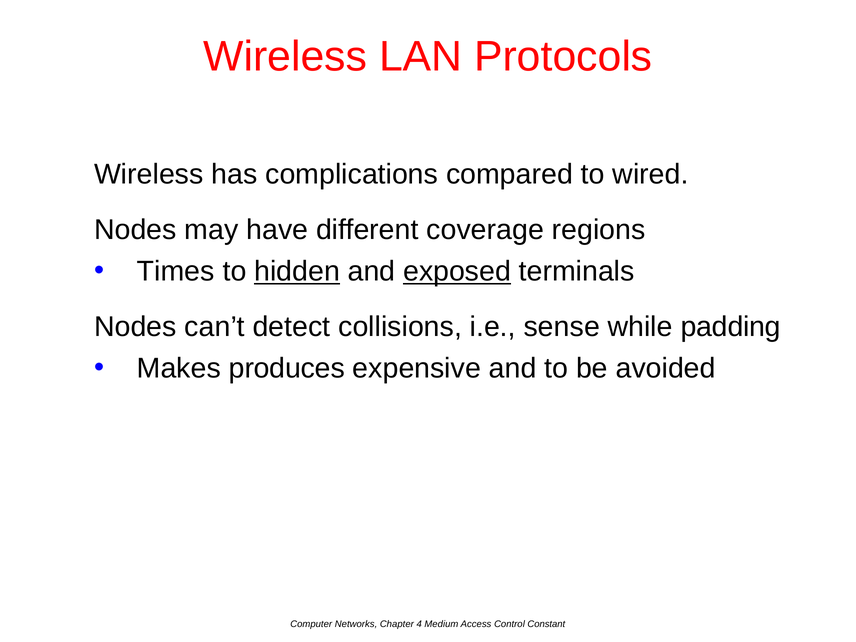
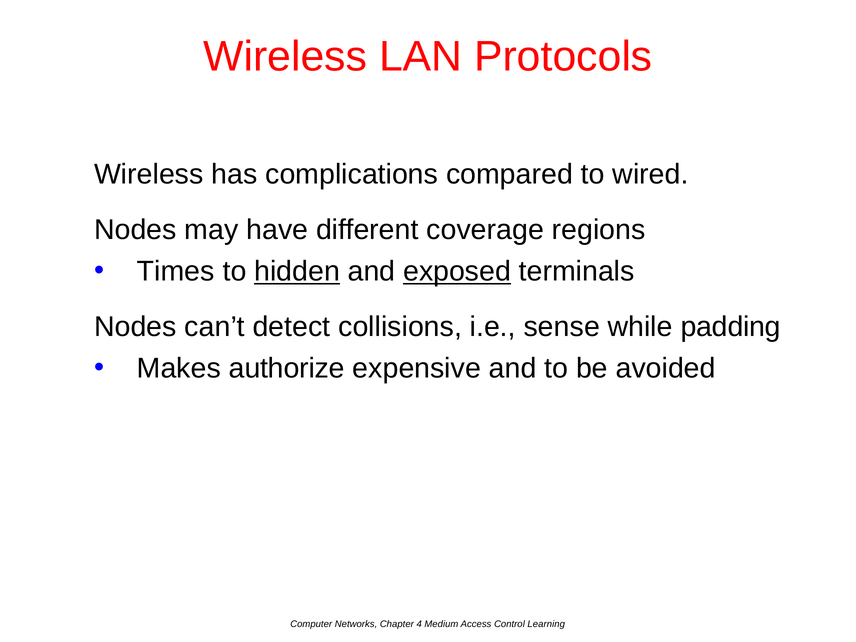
produces: produces -> authorize
Constant: Constant -> Learning
